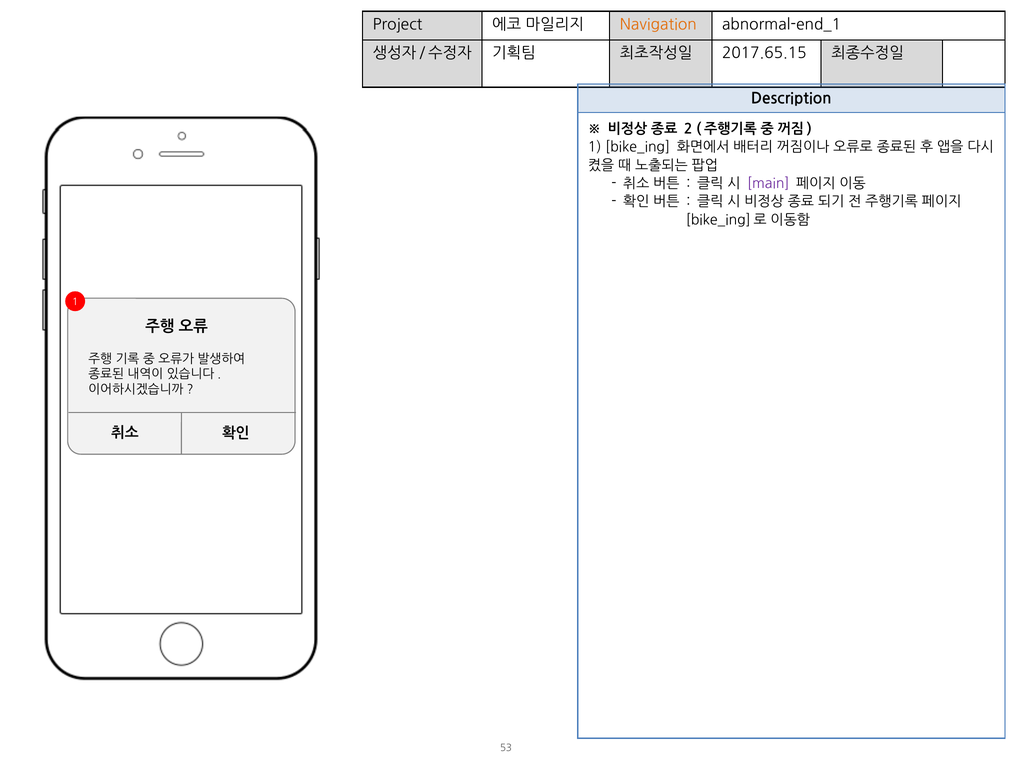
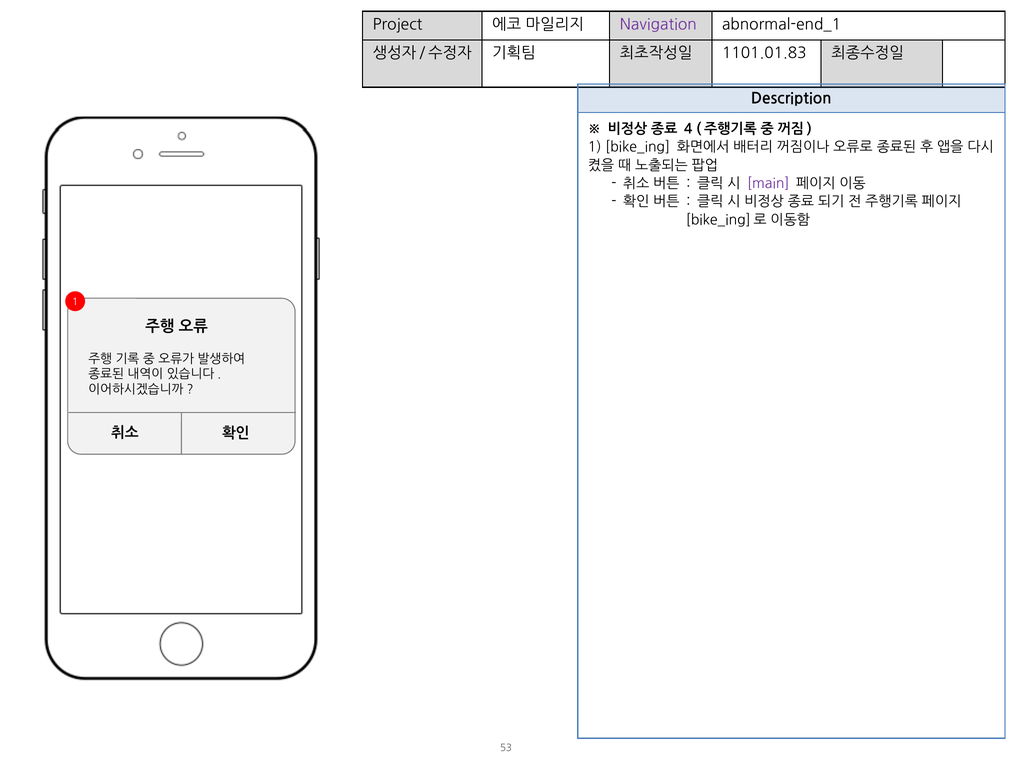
Navigation colour: orange -> purple
2017.65.15: 2017.65.15 -> 1101.01.83
2: 2 -> 4
